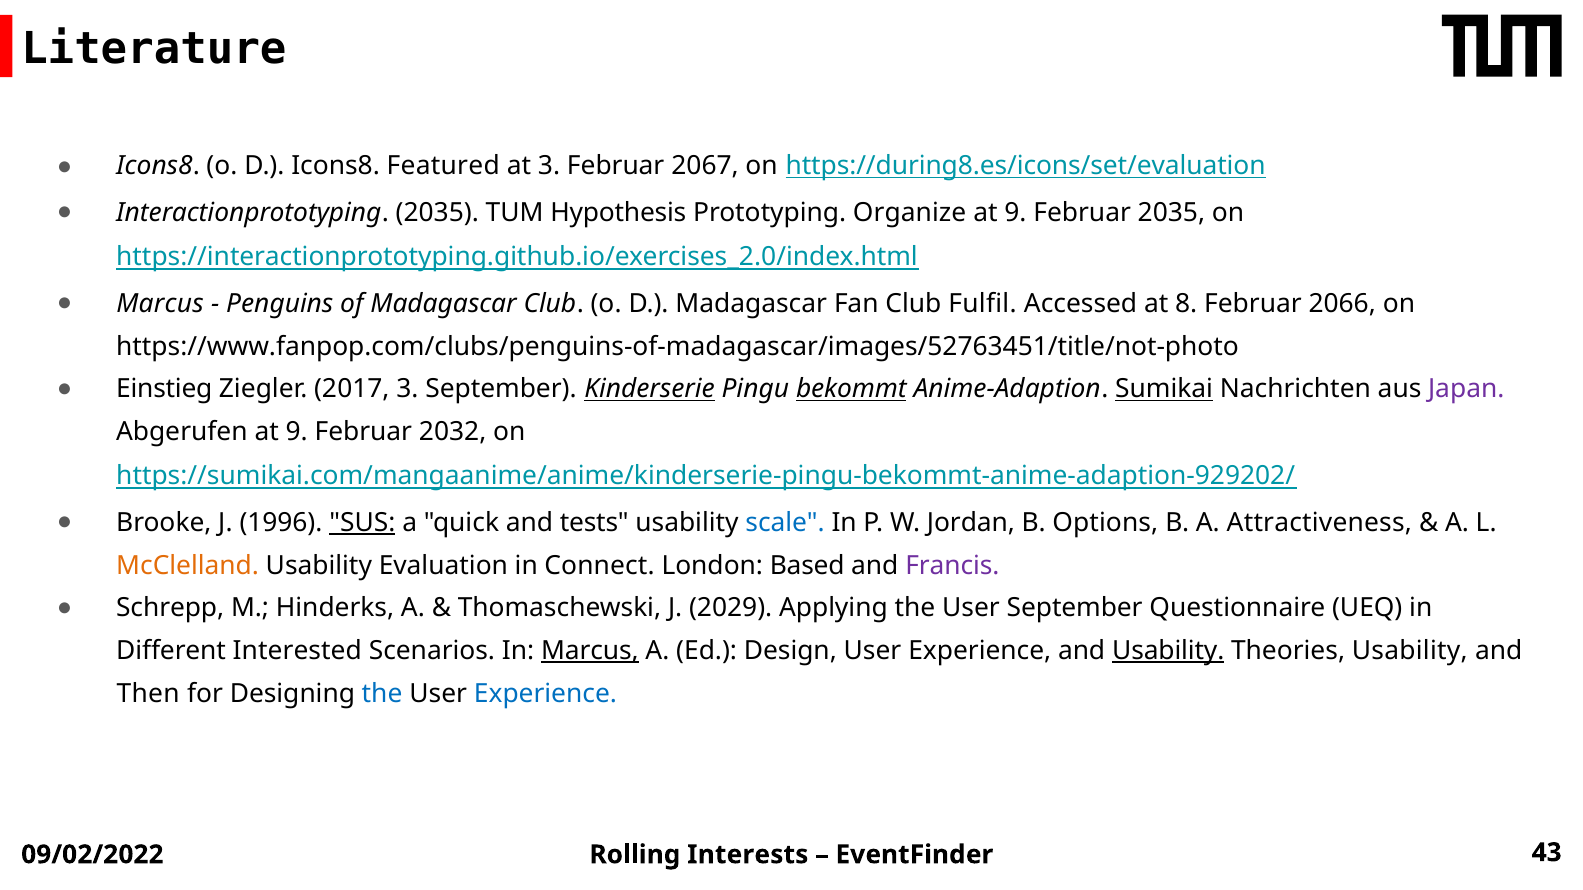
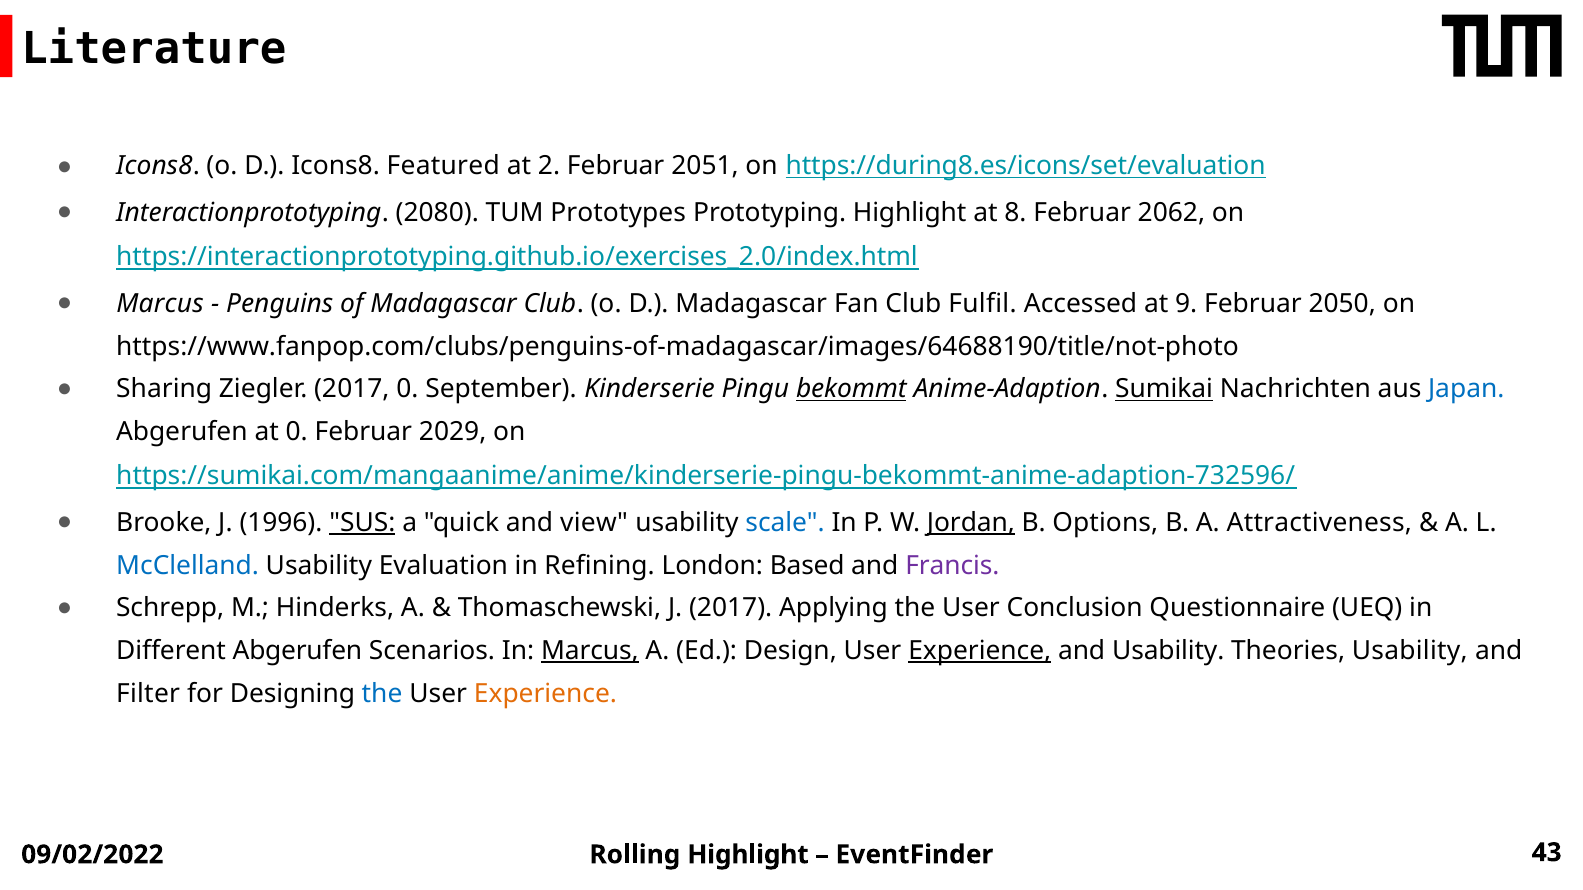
at 3: 3 -> 2
2067: 2067 -> 2051
Interactionprototyping 2035: 2035 -> 2080
Hypothesis: Hypothesis -> Prototypes
Prototyping Organize: Organize -> Highlight
9 at (1015, 213): 9 -> 8
Februar 2035: 2035 -> 2062
8: 8 -> 9
2066: 2066 -> 2050
https://www.fanpop.com/clubs/penguins-of-madagascar/images/52763451/title/not-photo: https://www.fanpop.com/clubs/penguins-of-madagascar/images/52763451/title/not-photo -> https://www.fanpop.com/clubs/penguins-of-madagascar/images/64688190/title/not-photo
Einstieg: Einstieg -> Sharing
2017 3: 3 -> 0
Kinderserie underline: present -> none
Japan colour: purple -> blue
Abgerufen at 9: 9 -> 0
2032: 2032 -> 2029
https://sumikai.com/mangaanime/anime/kinderserie-pingu-bekommt-anime-adaption-929202/: https://sumikai.com/mangaanime/anime/kinderserie-pingu-bekommt-anime-adaption-929202/ -> https://sumikai.com/mangaanime/anime/kinderserie-pingu-bekommt-anime-adaption-732596/
tests: tests -> view
Jordan underline: none -> present
McClelland colour: orange -> blue
Connect: Connect -> Refining
J 2029: 2029 -> 2017
User September: September -> Conclusion
Different Interested: Interested -> Abgerufen
Experience at (980, 651) underline: none -> present
Usability at (1168, 651) underline: present -> none
Then: Then -> Filter
Experience at (545, 694) colour: blue -> orange
Interests at (748, 855): Interests -> Highlight
